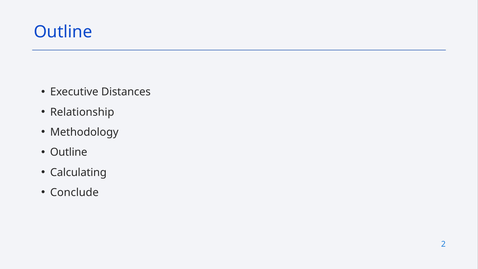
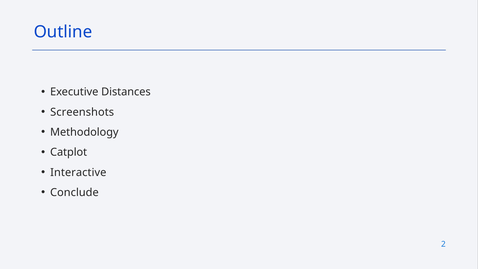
Relationship: Relationship -> Screenshots
Outline at (69, 152): Outline -> Catplot
Calculating: Calculating -> Interactive
